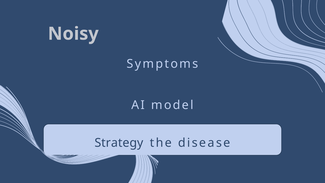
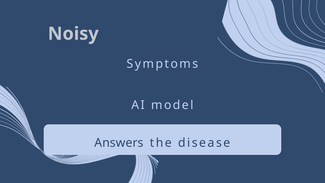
Strategy: Strategy -> Answers
